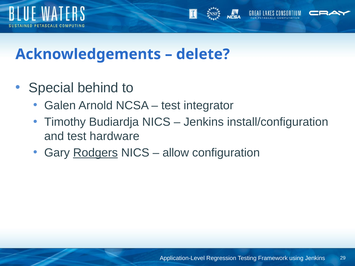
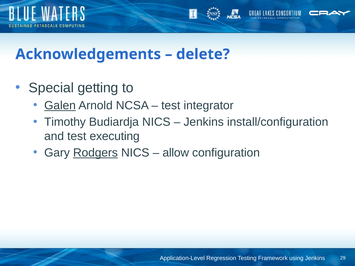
behind: behind -> getting
Galen underline: none -> present
hardware: hardware -> executing
